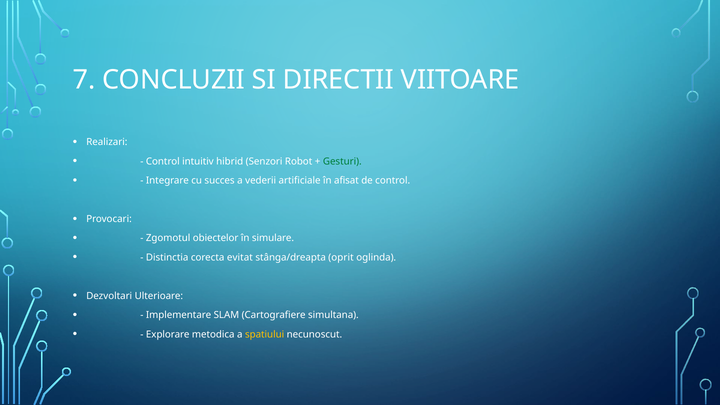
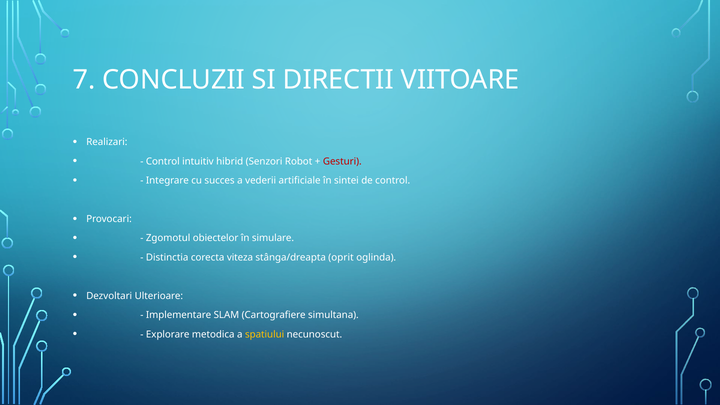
Gesturi colour: green -> red
afisat: afisat -> sintei
evitat: evitat -> viteza
